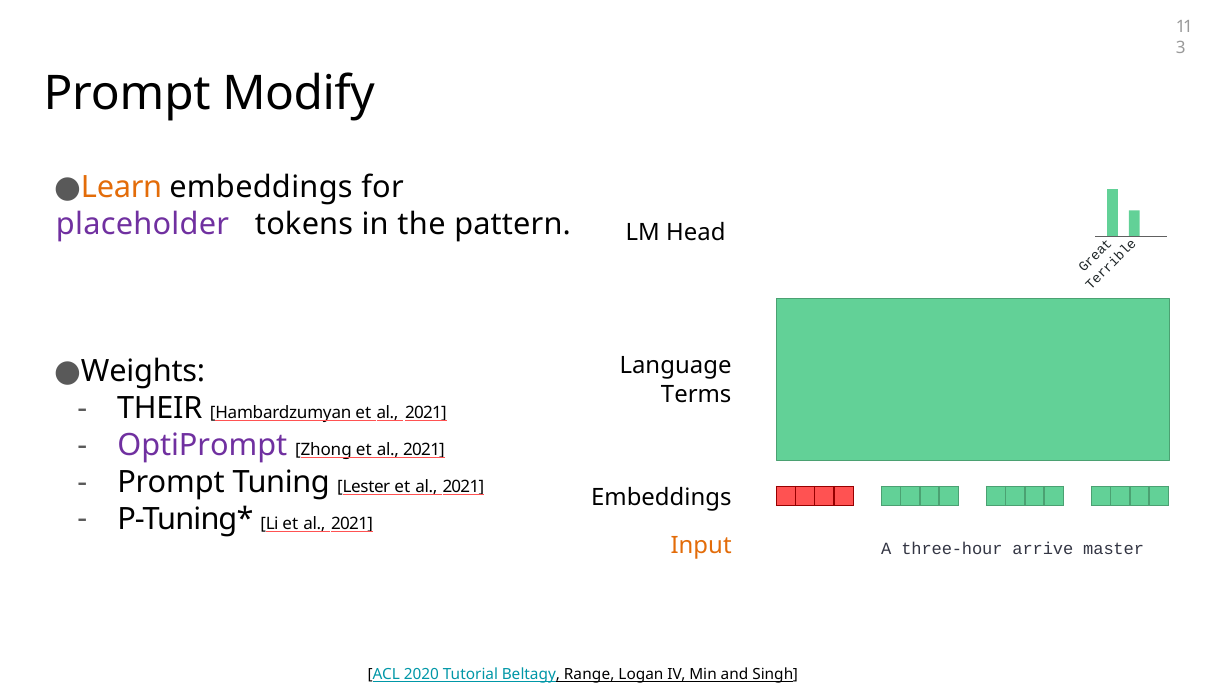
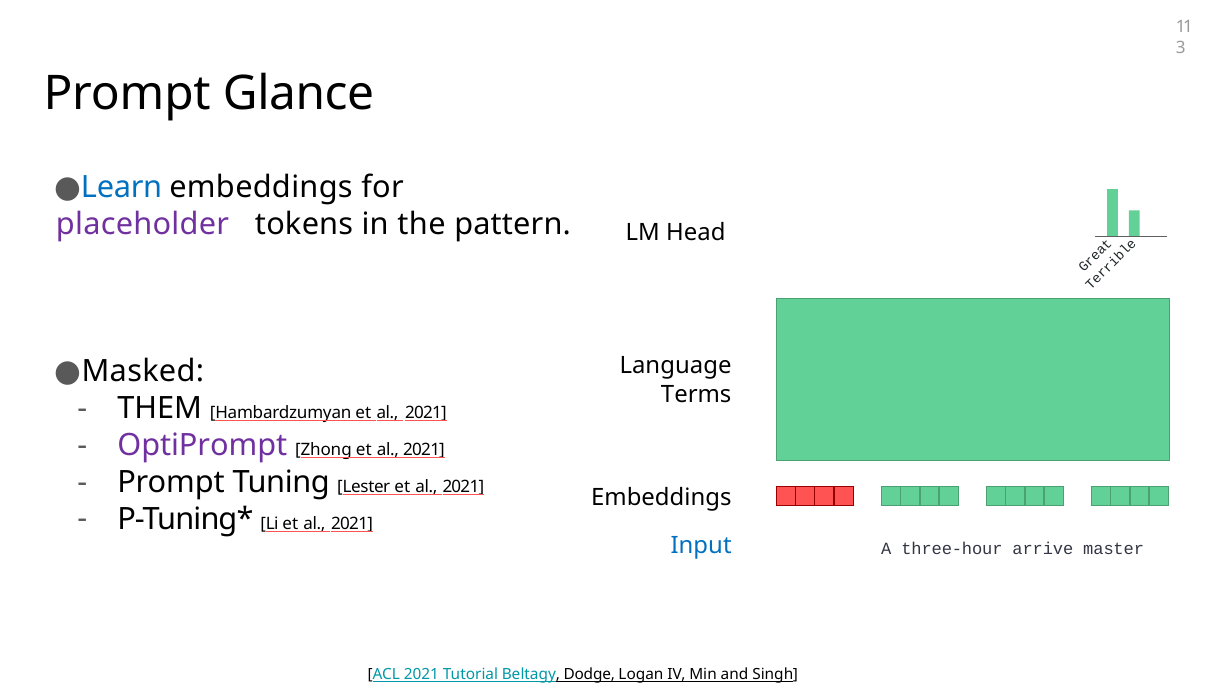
Modify: Modify -> Glance
Learn colour: orange -> blue
Weights: Weights -> Masked
THEIR: THEIR -> THEM
Input colour: orange -> blue
ACL 2020: 2020 -> 2021
Range: Range -> Dodge
